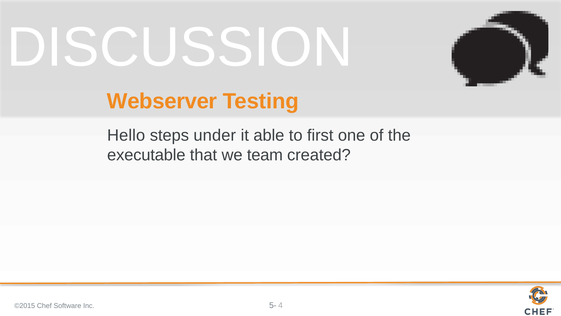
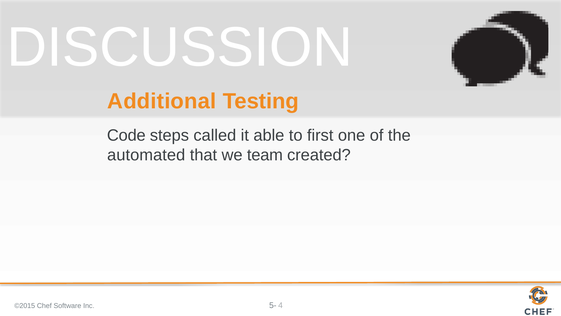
Webserver: Webserver -> Additional
Hello: Hello -> Code
under: under -> called
executable: executable -> automated
